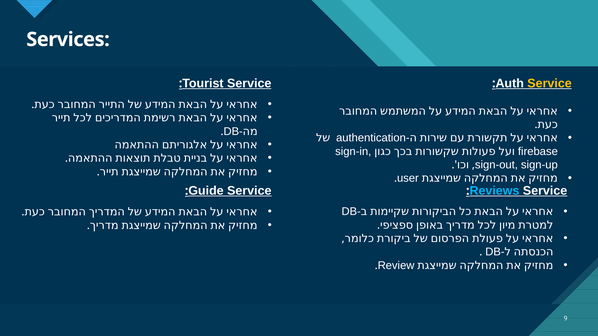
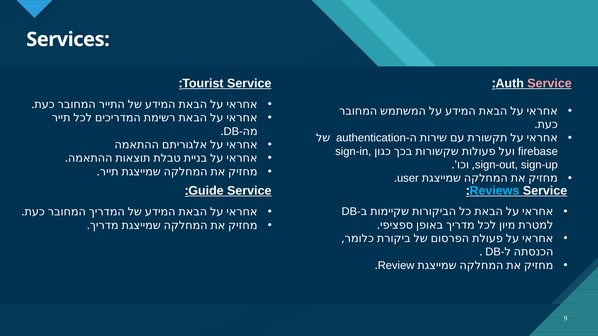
Service at (550, 83) colour: yellow -> pink
